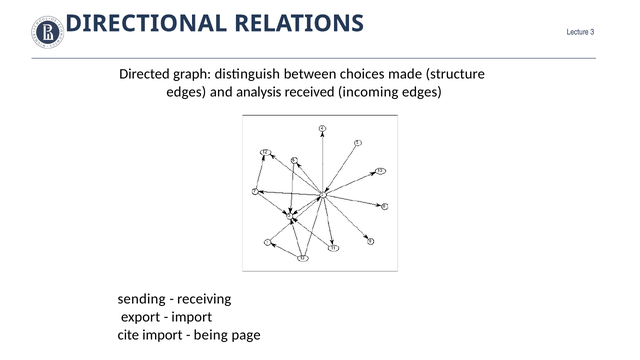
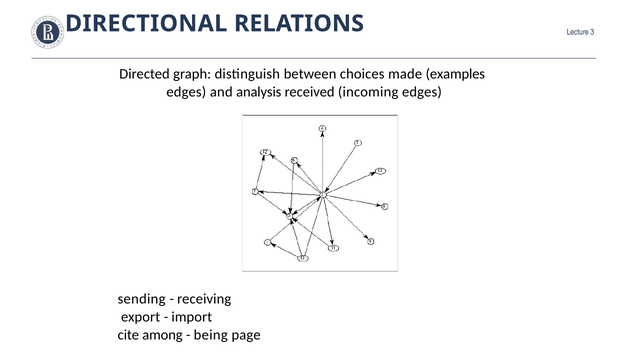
structure: structure -> examples
cite import: import -> among
